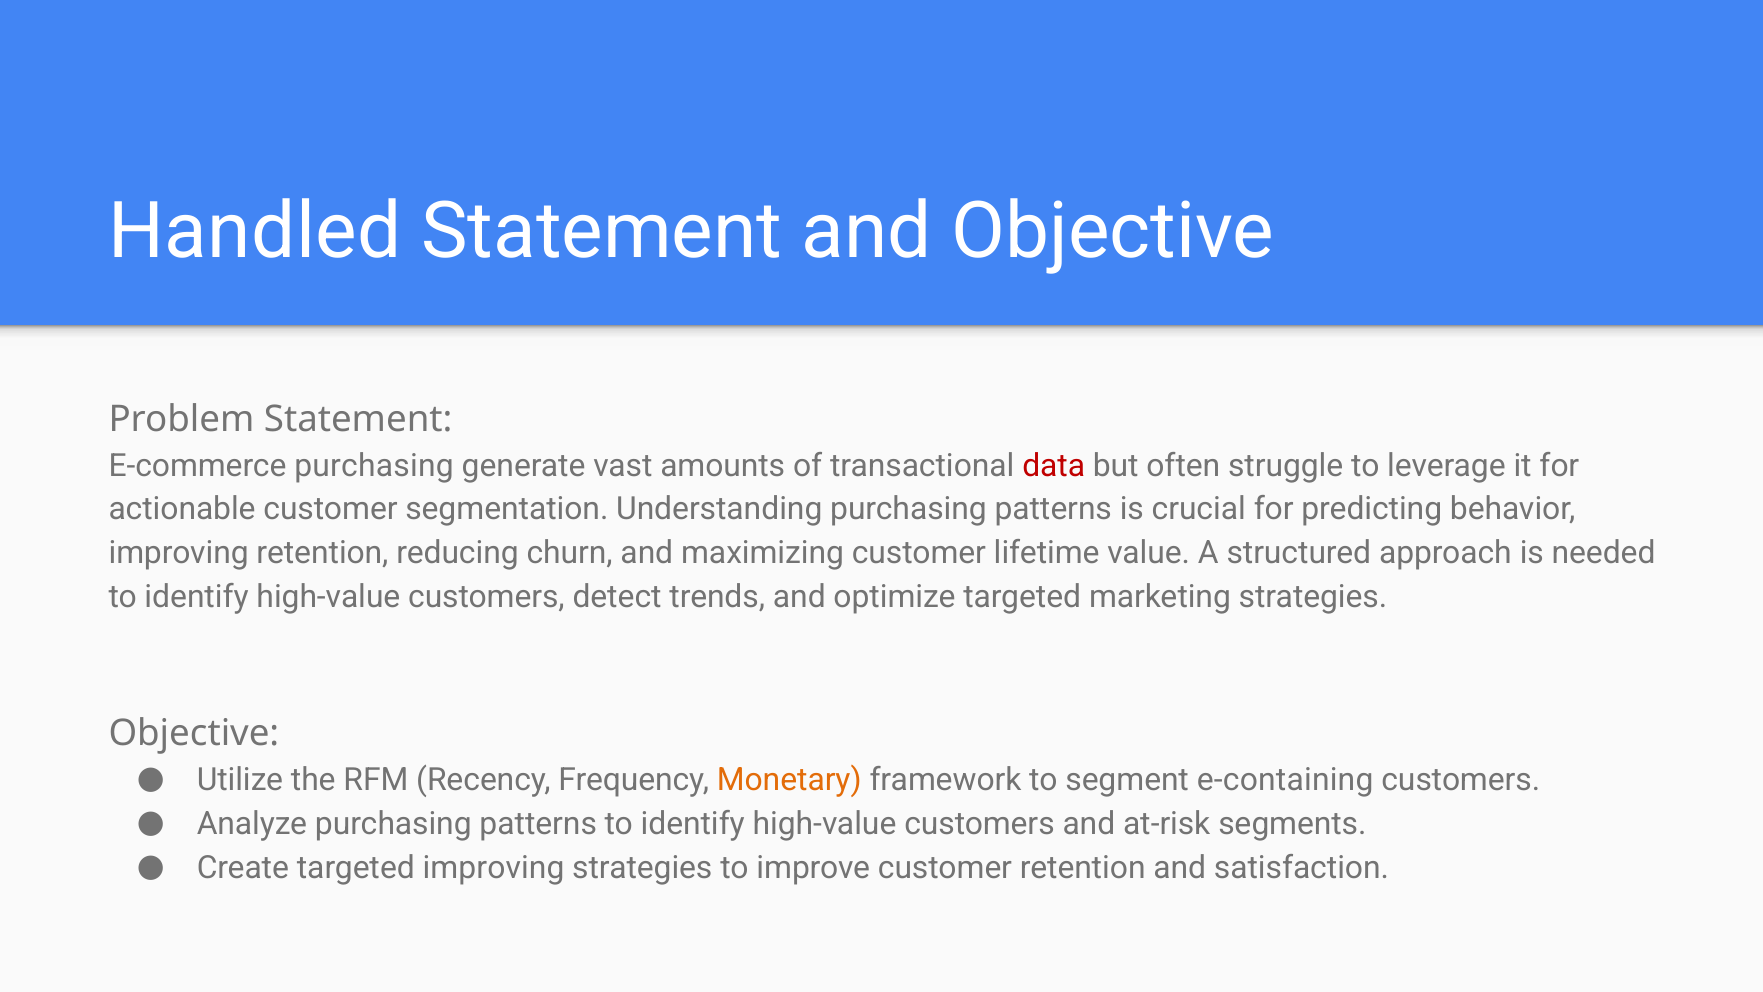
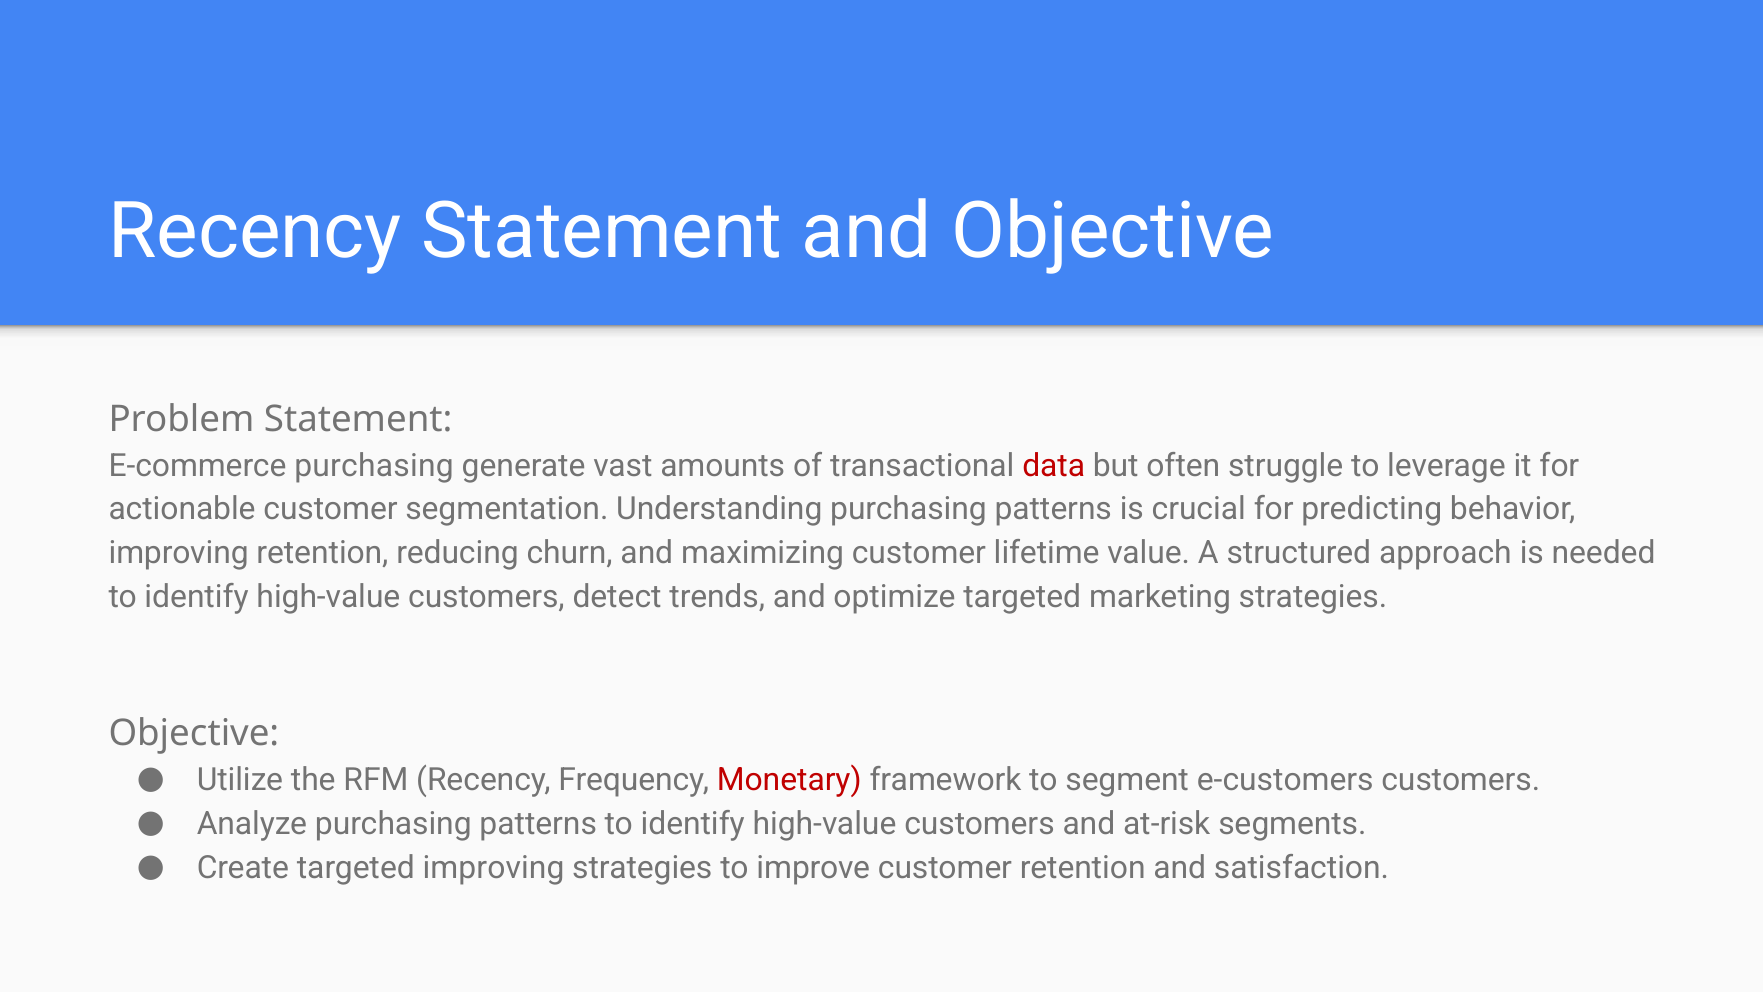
Handled at (255, 231): Handled -> Recency
Monetary colour: orange -> red
e-containing: e-containing -> e-customers
